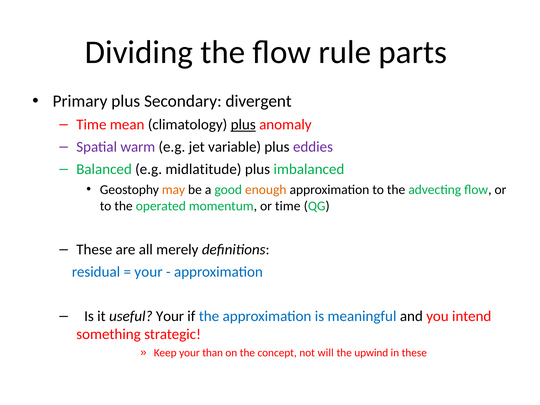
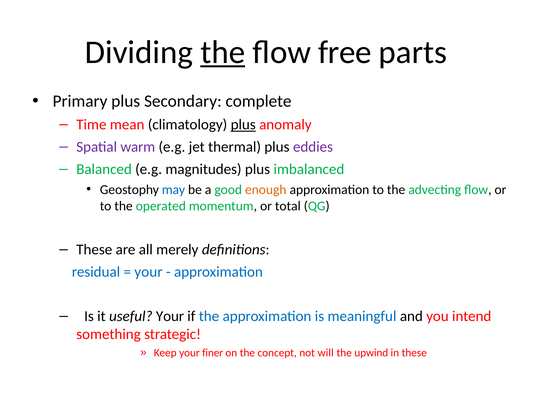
the at (223, 52) underline: none -> present
rule: rule -> free
divergent: divergent -> complete
variable: variable -> thermal
midlatitude: midlatitude -> magnitudes
may colour: orange -> blue
or time: time -> total
than: than -> finer
